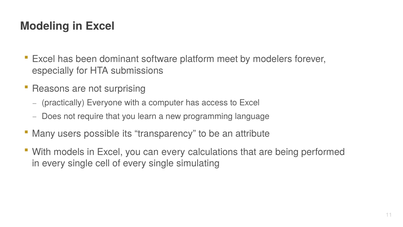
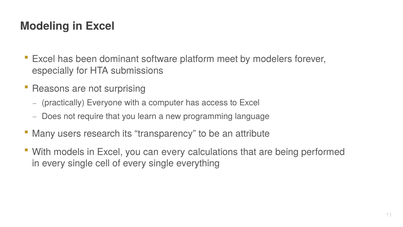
possible: possible -> research
simulating: simulating -> everything
